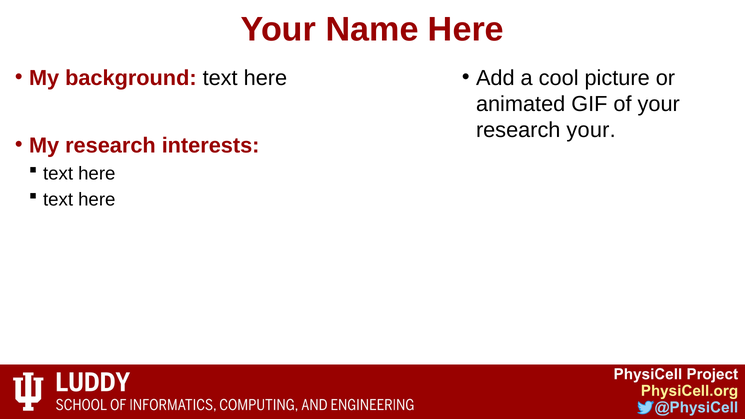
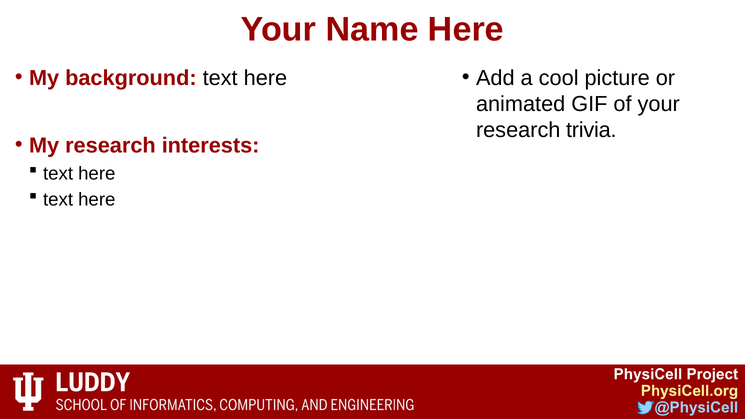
research your: your -> trivia
